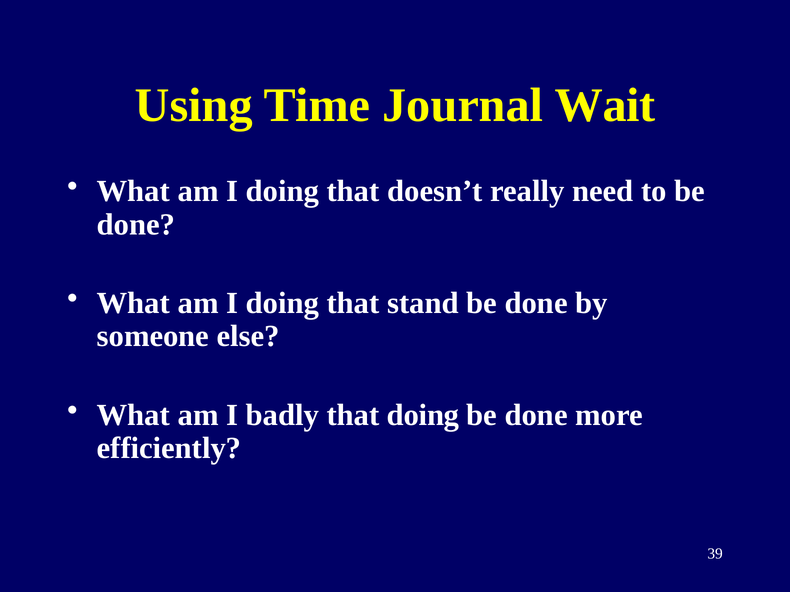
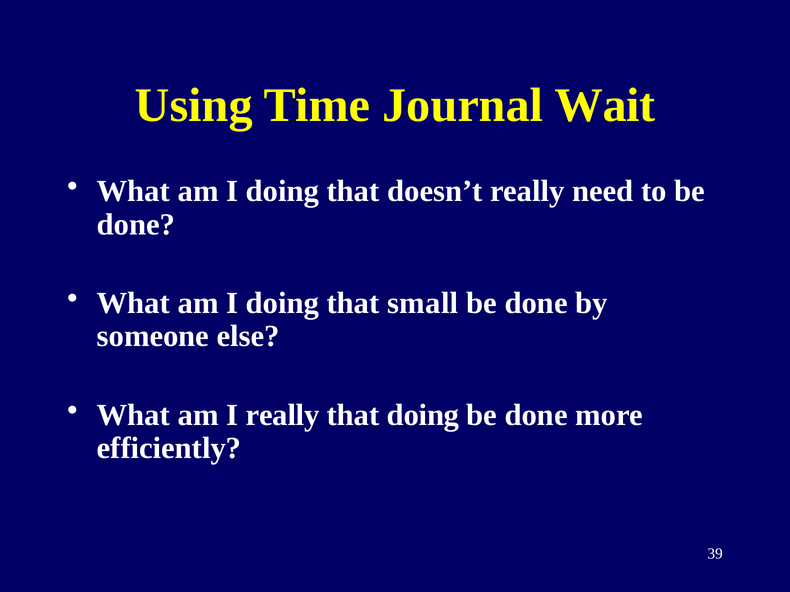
stand: stand -> small
I badly: badly -> really
